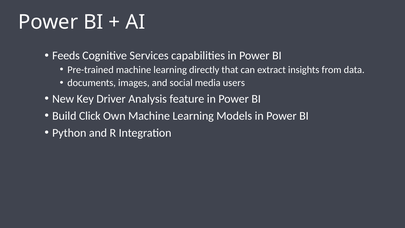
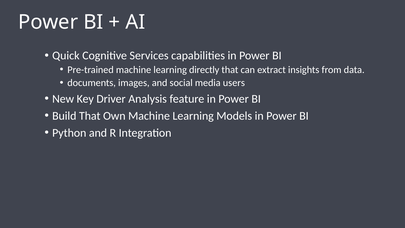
Feeds: Feeds -> Quick
Build Click: Click -> That
